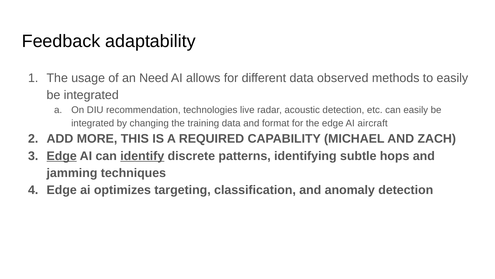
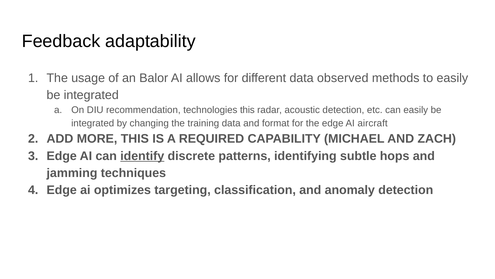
Need: Need -> Balor
technologies live: live -> this
Edge at (62, 156) underline: present -> none
